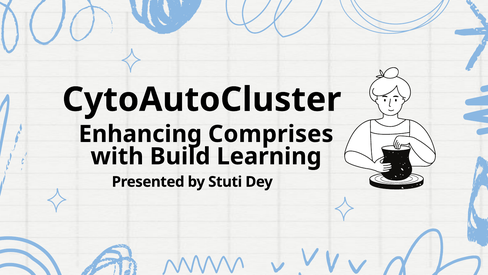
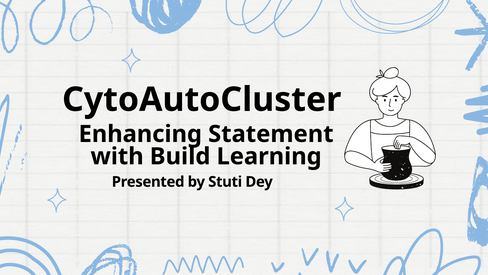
Comprises: Comprises -> Statement
